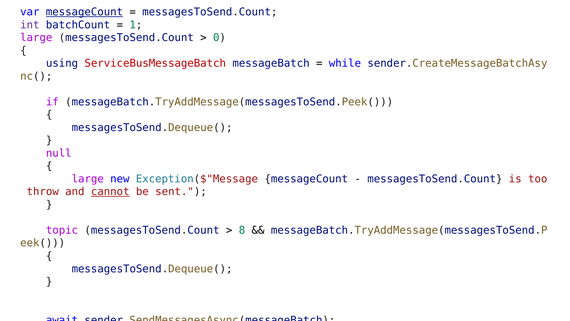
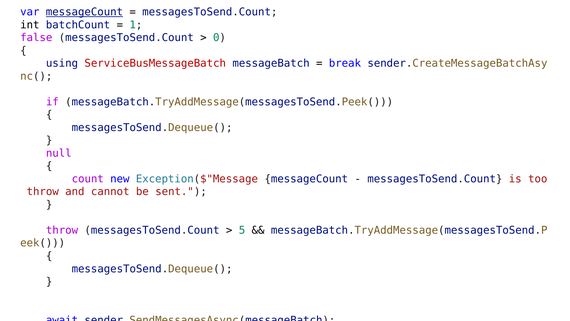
int colour: purple -> black
large at (36, 38): large -> false
while: while -> break
large at (88, 179): large -> count
cannot underline: present -> none
topic at (62, 230): topic -> throw
8: 8 -> 5
